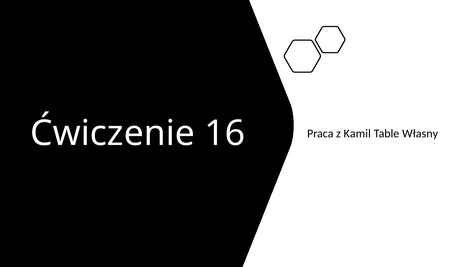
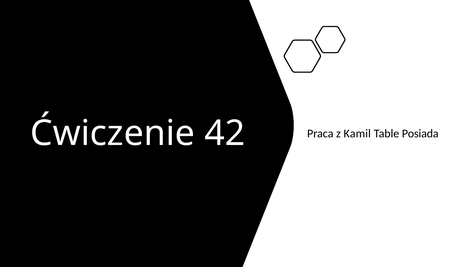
16: 16 -> 42
Własny: Własny -> Posiada
